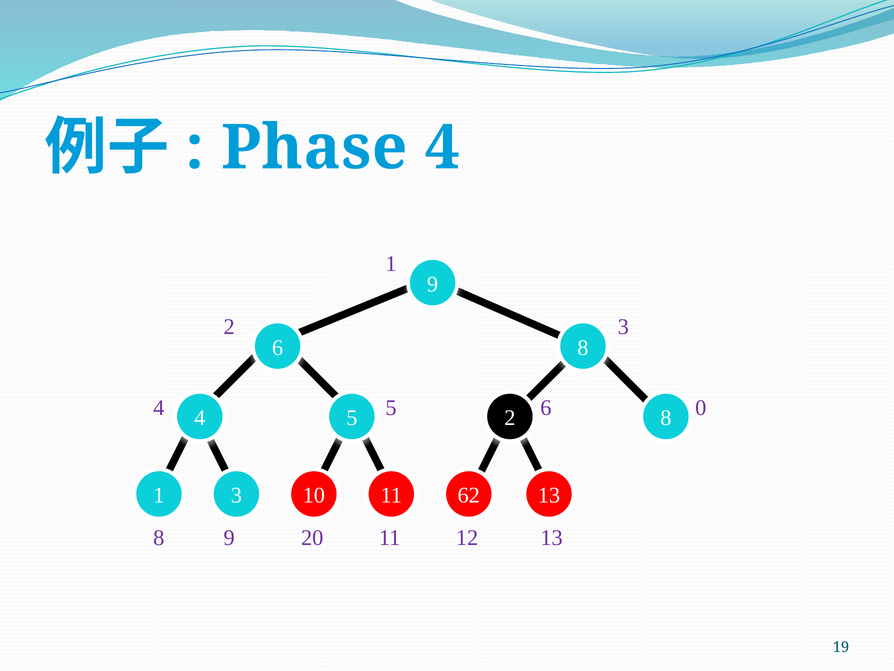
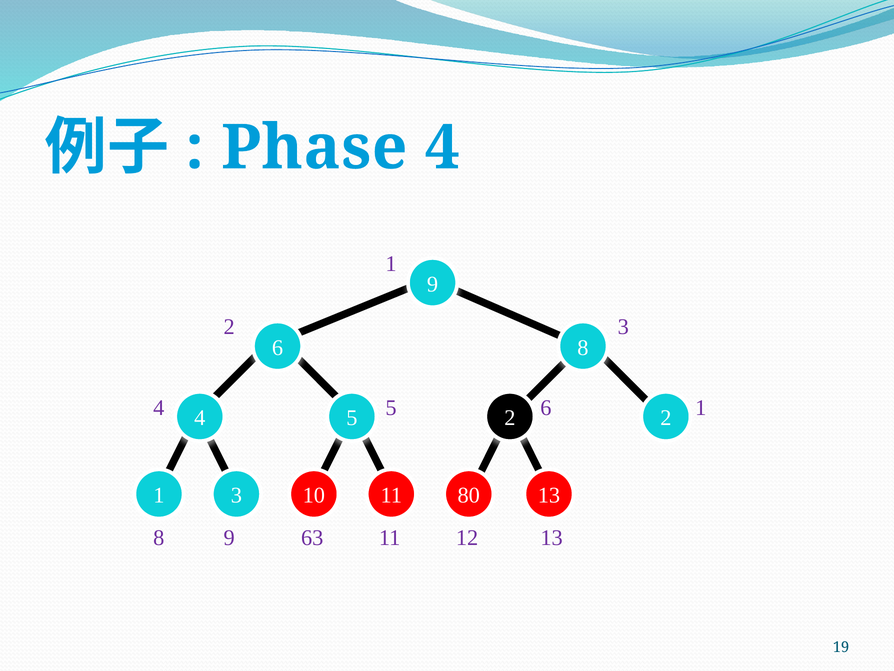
6 0: 0 -> 1
5 8: 8 -> 2
62: 62 -> 80
20: 20 -> 63
